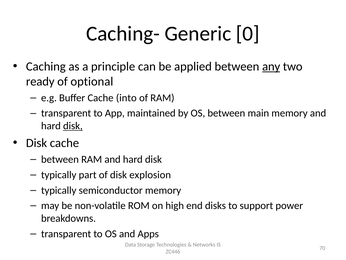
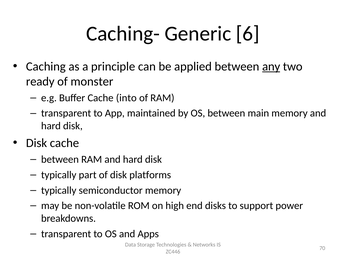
0: 0 -> 6
optional: optional -> monster
disk at (73, 126) underline: present -> none
explosion: explosion -> platforms
